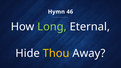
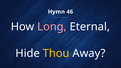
Long colour: light green -> pink
